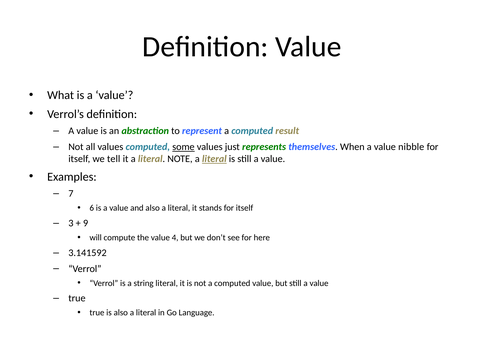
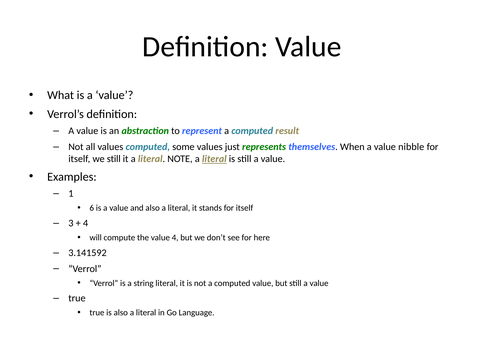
some underline: present -> none
we tell: tell -> still
7: 7 -> 1
9 at (86, 223): 9 -> 4
